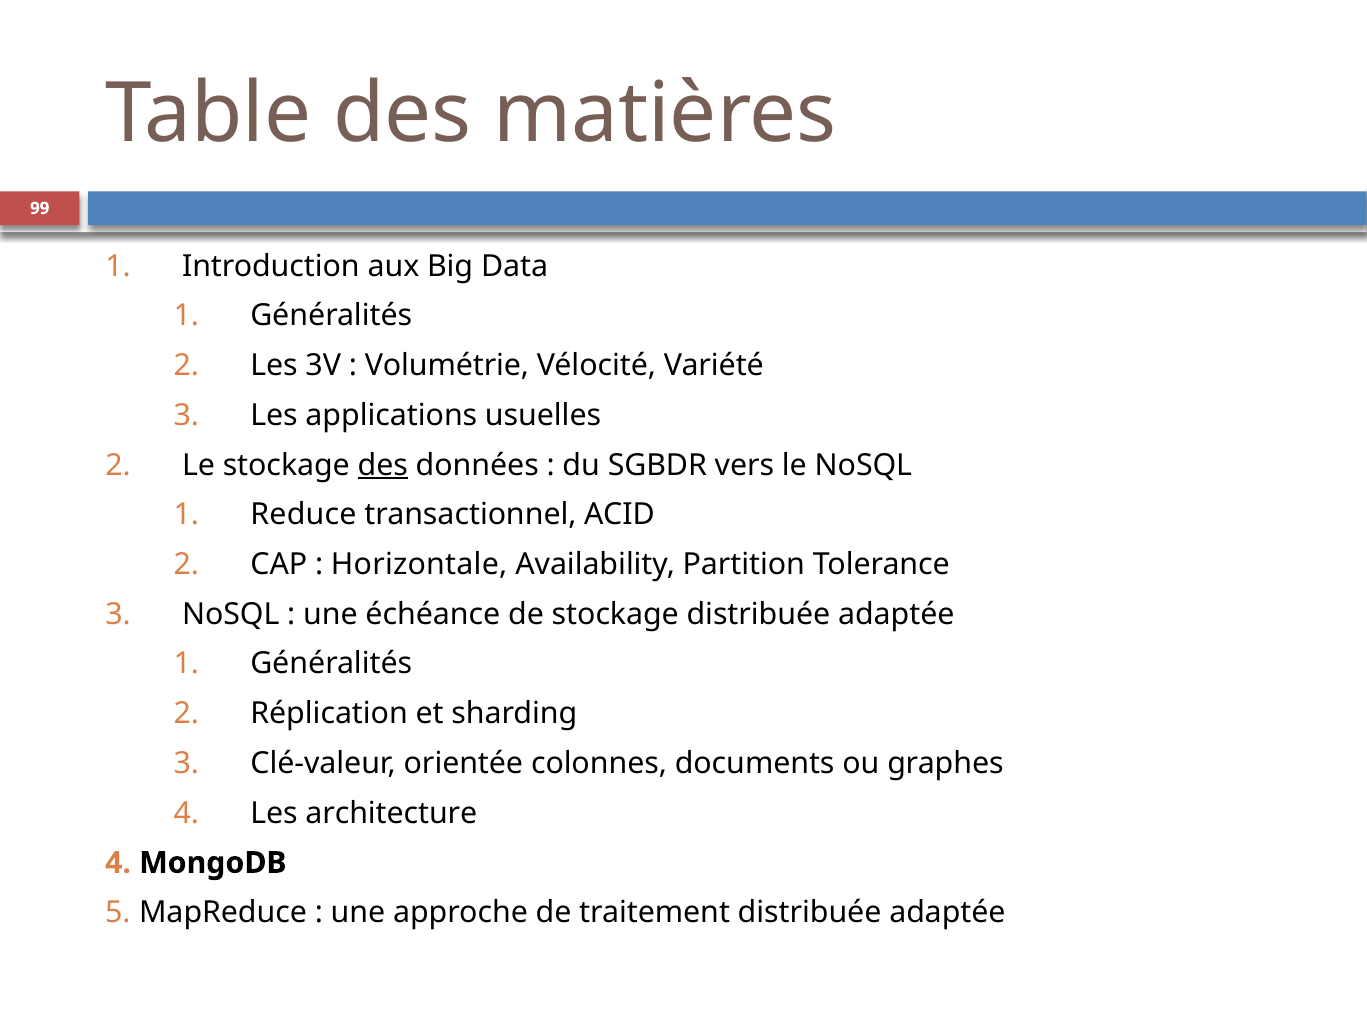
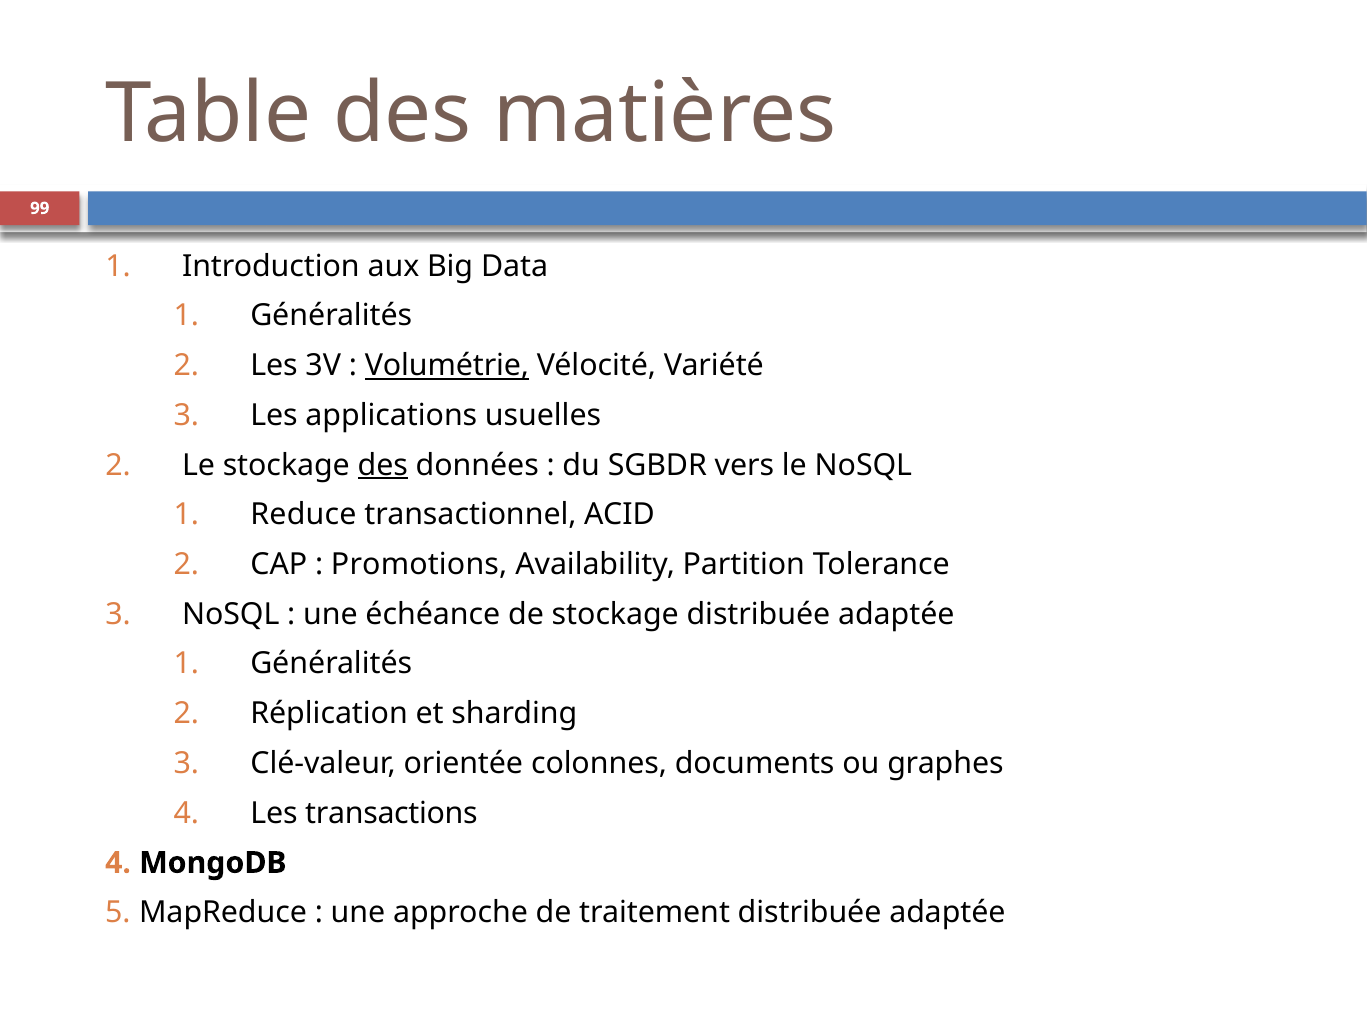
Volumétrie underline: none -> present
Horizontale: Horizontale -> Promotions
architecture: architecture -> transactions
